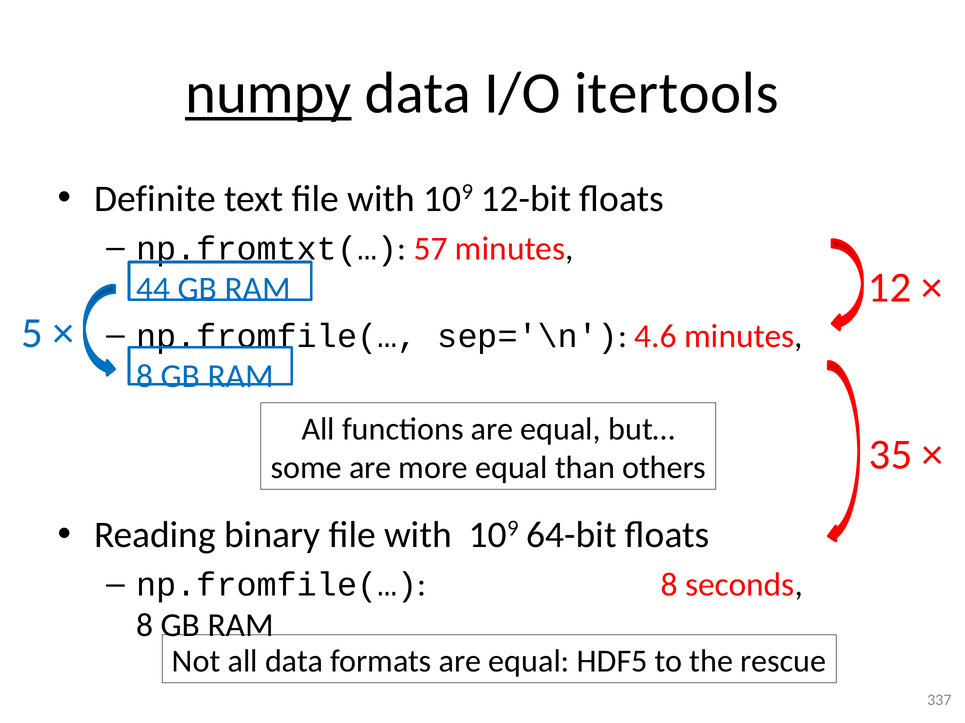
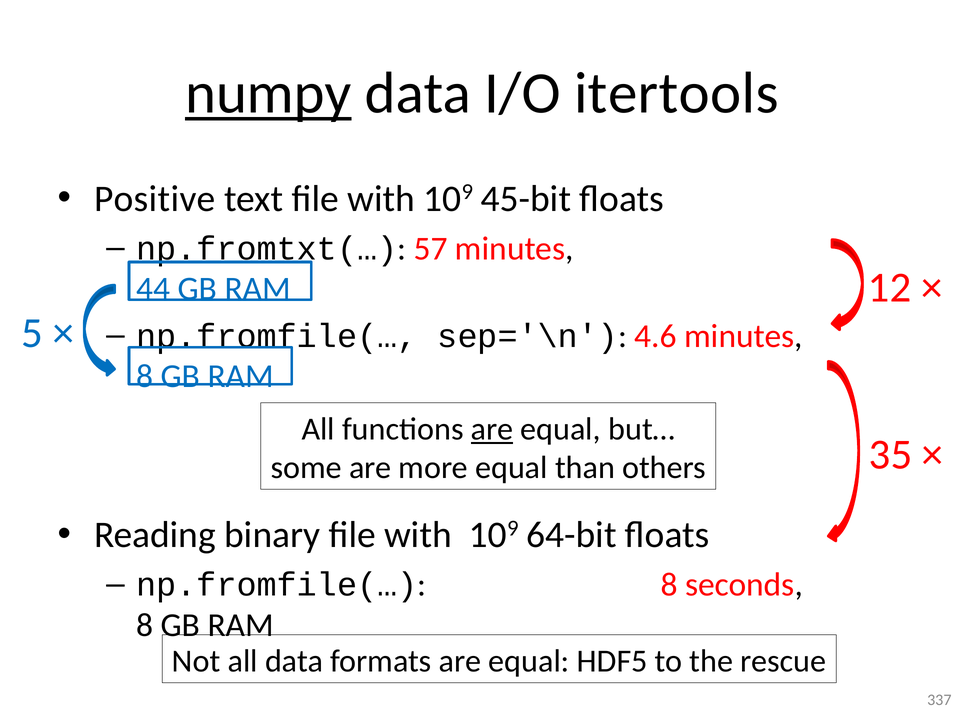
Definite: Definite -> Positive
12-bit: 12-bit -> 45-bit
are at (492, 430) underline: none -> present
